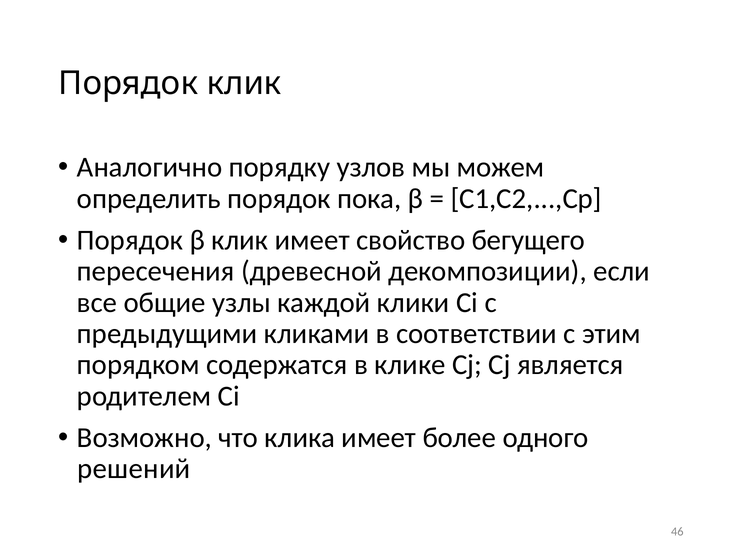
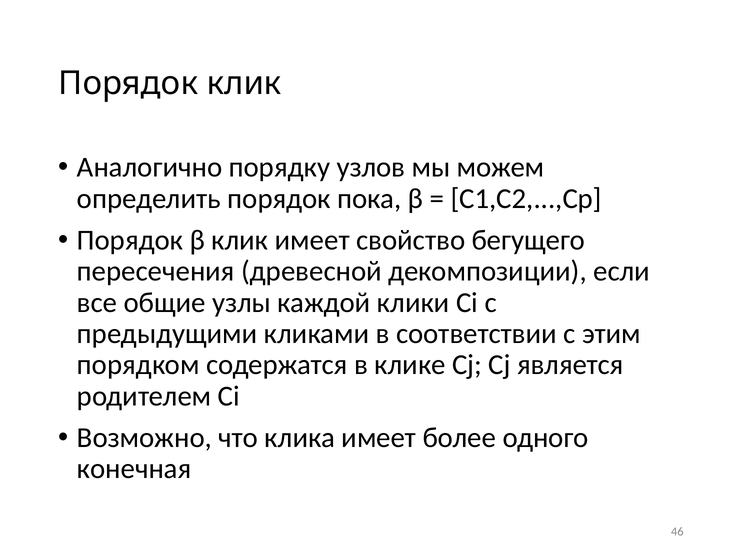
решений: решений -> конечная
